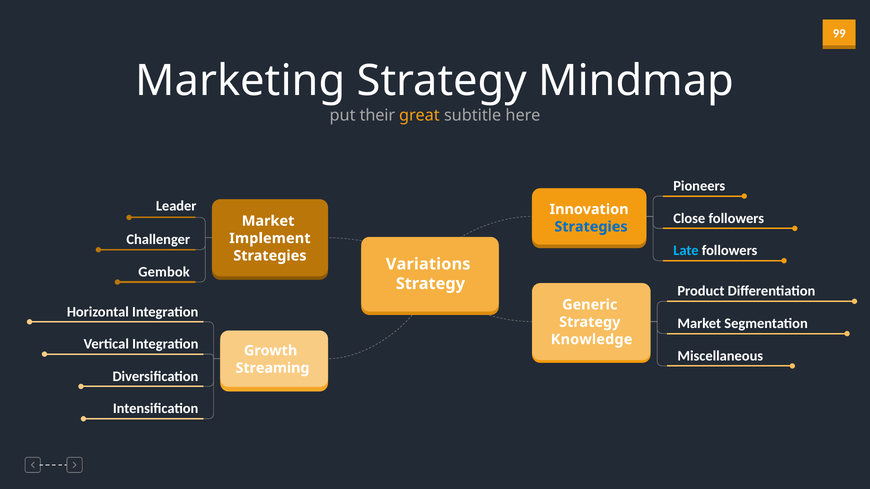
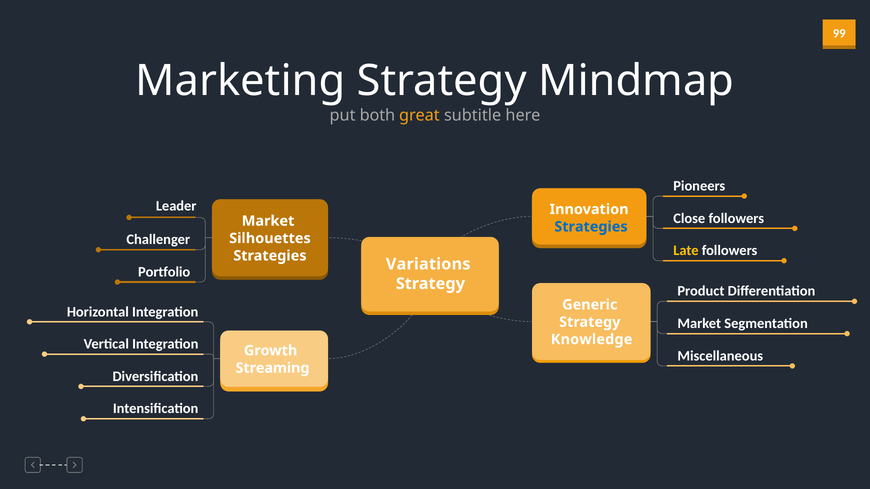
their: their -> both
Implement: Implement -> Silhouettes
Late colour: light blue -> yellow
Gembok: Gembok -> Portfolio
